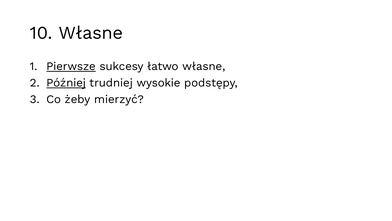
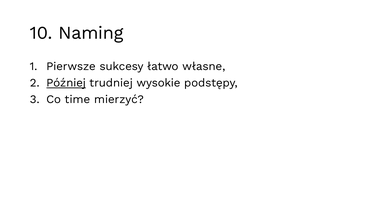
10 Własne: Własne -> Naming
Pierwsze underline: present -> none
żeby: żeby -> time
